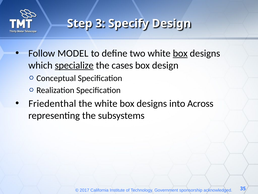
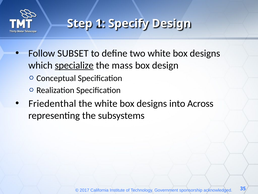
3: 3 -> 1
MODEL: MODEL -> SUBSET
box at (180, 53) underline: present -> none
cases: cases -> mass
